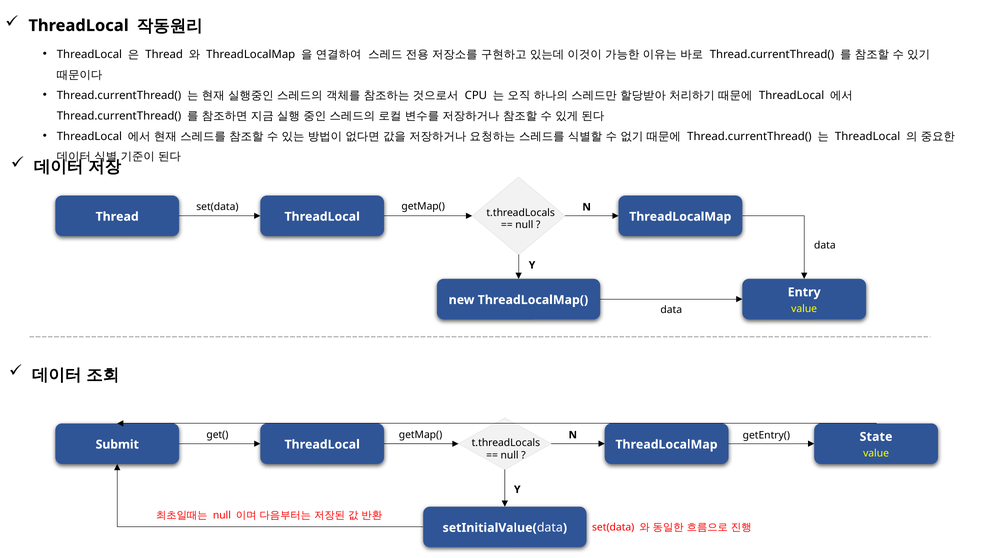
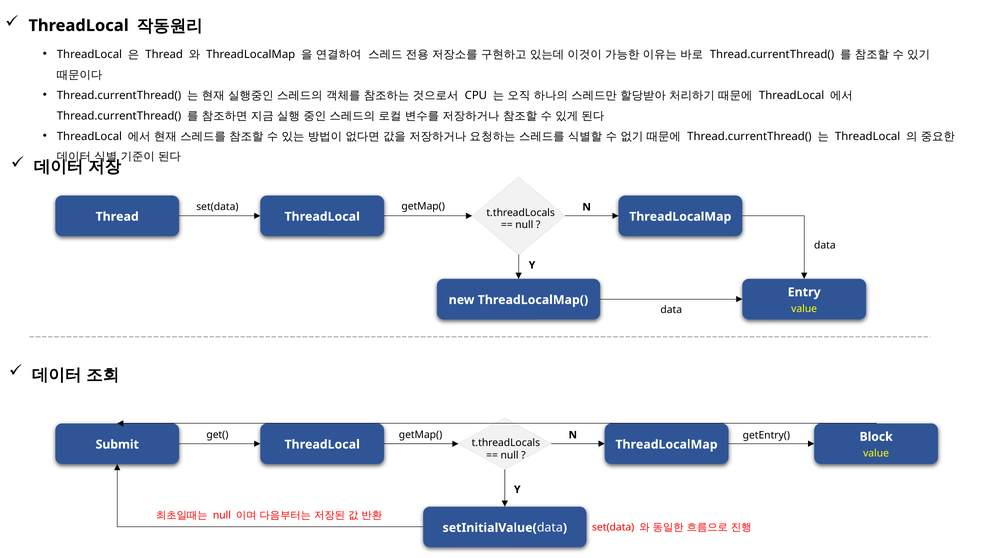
State: State -> Block
